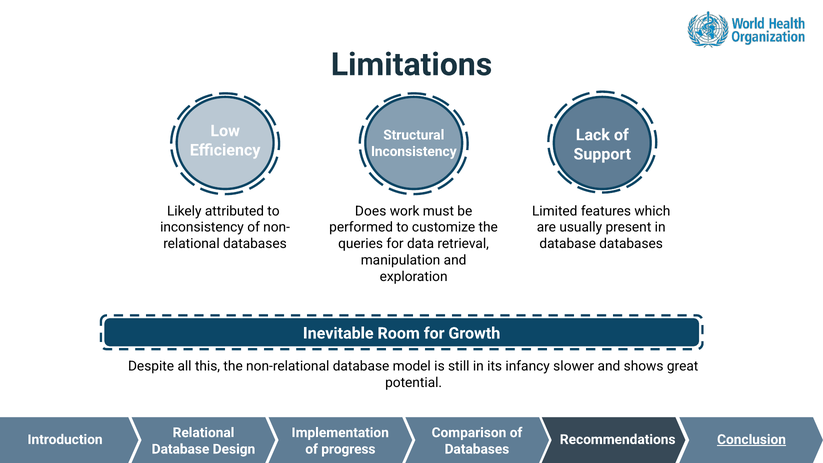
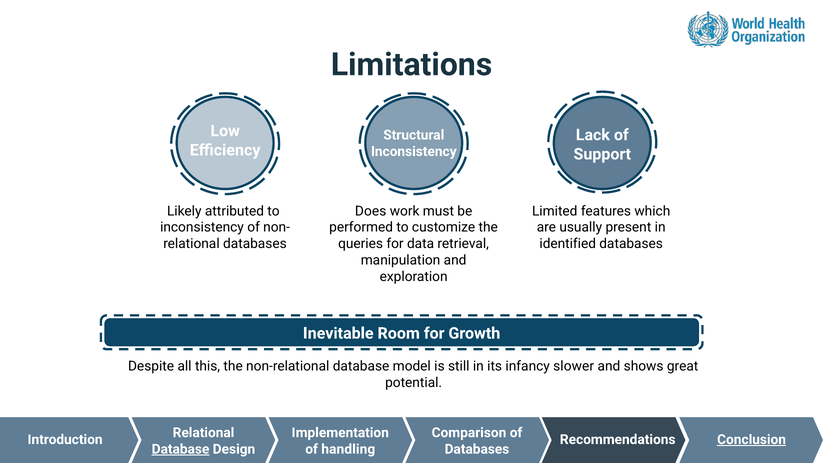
database at (568, 244): database -> identified
Database at (181, 449) underline: none -> present
progress: progress -> handling
